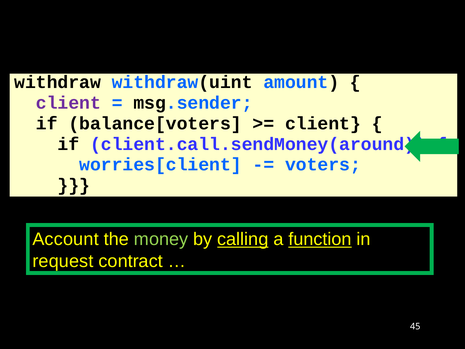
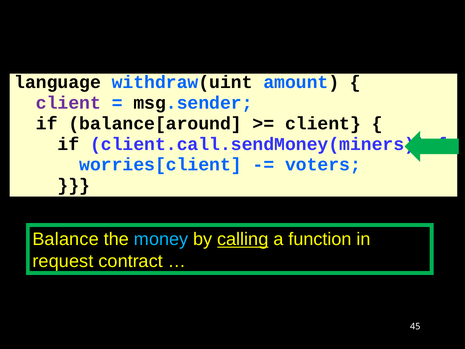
withdraw: withdraw -> language
balance[voters: balance[voters -> balance[around
client.call.sendMoney(around: client.call.sendMoney(around -> client.call.sendMoney(miners
Account: Account -> Balance
money colour: light green -> light blue
function underline: present -> none
